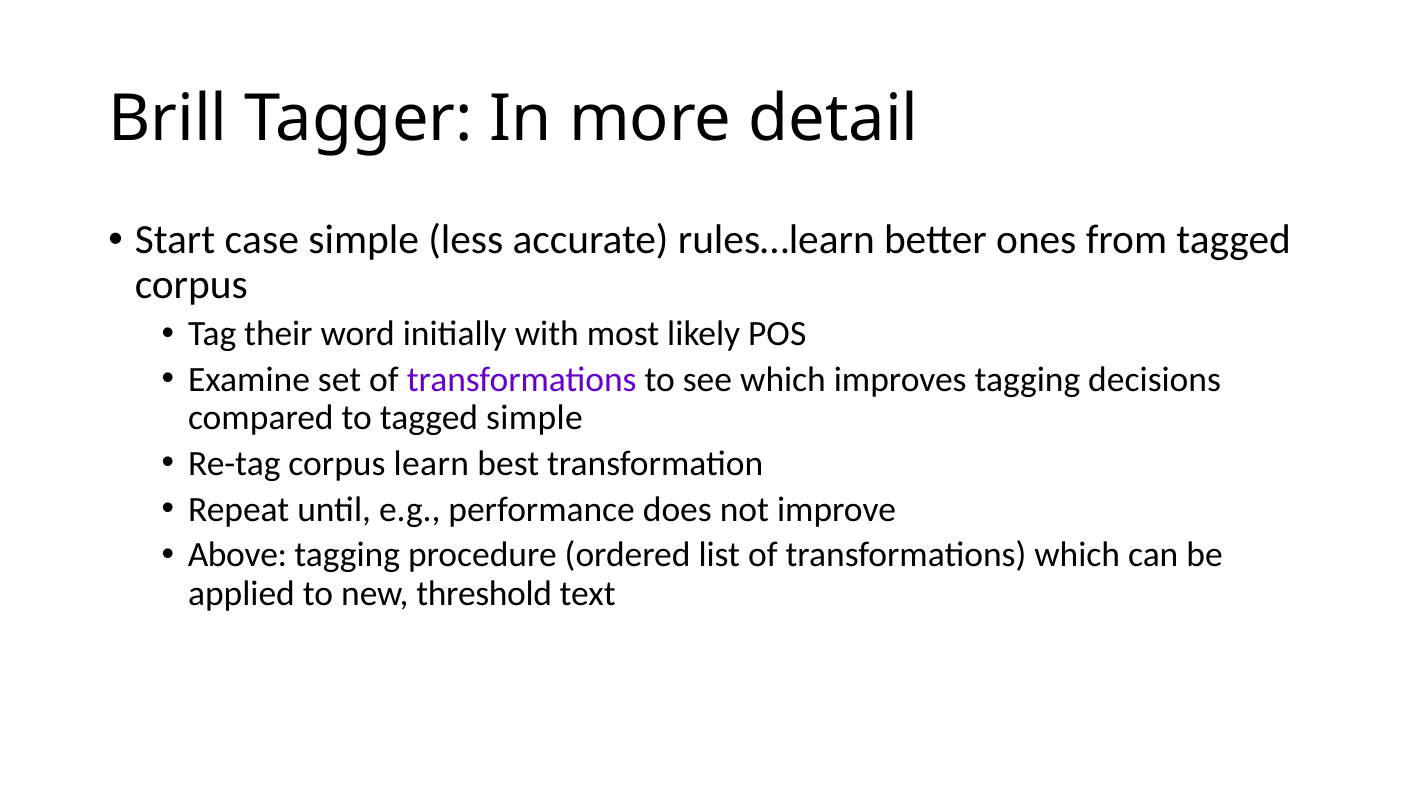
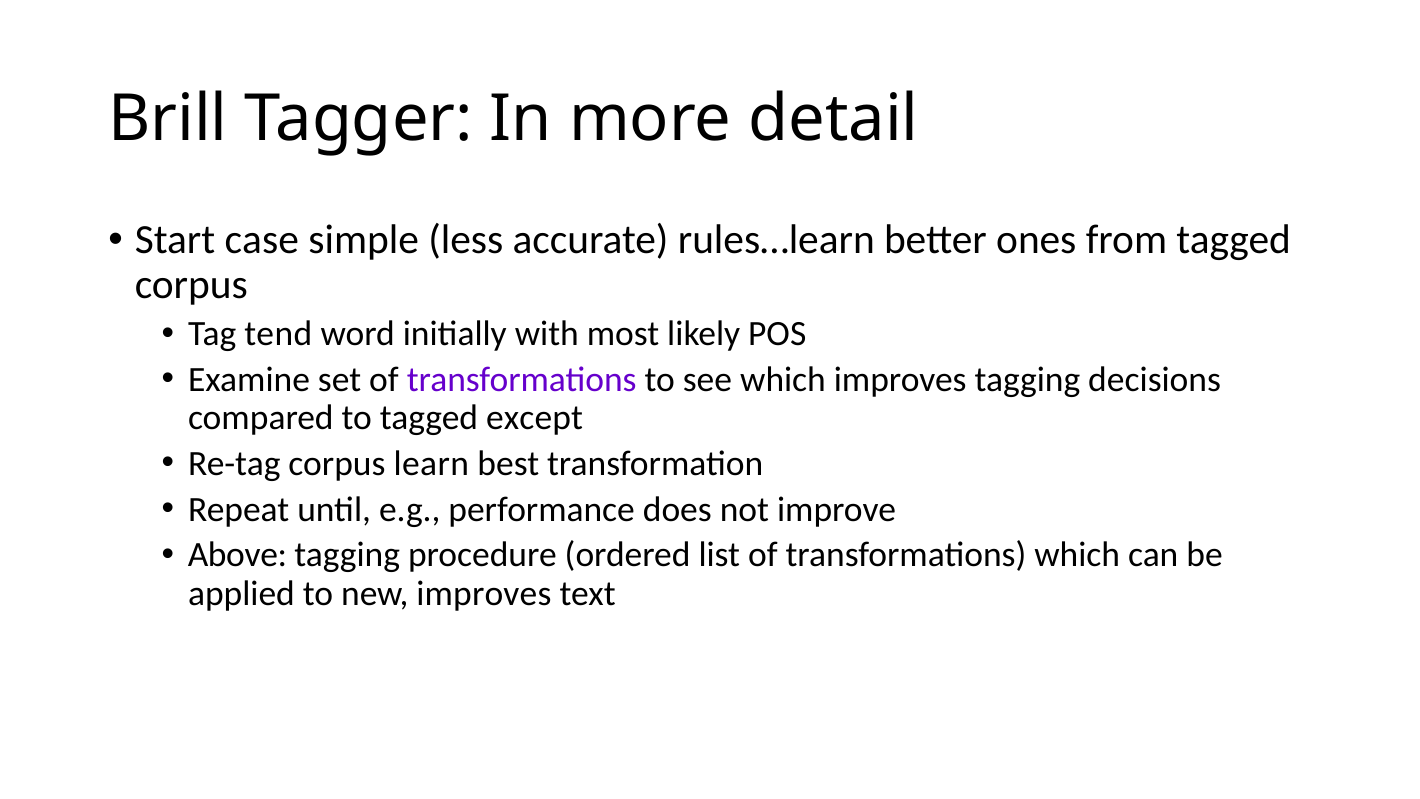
their: their -> tend
tagged simple: simple -> except
new threshold: threshold -> improves
